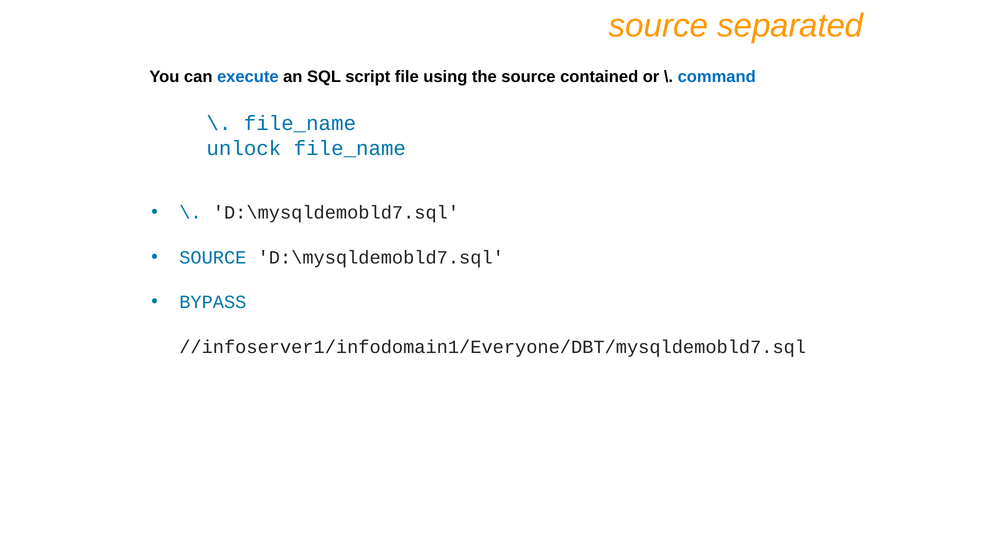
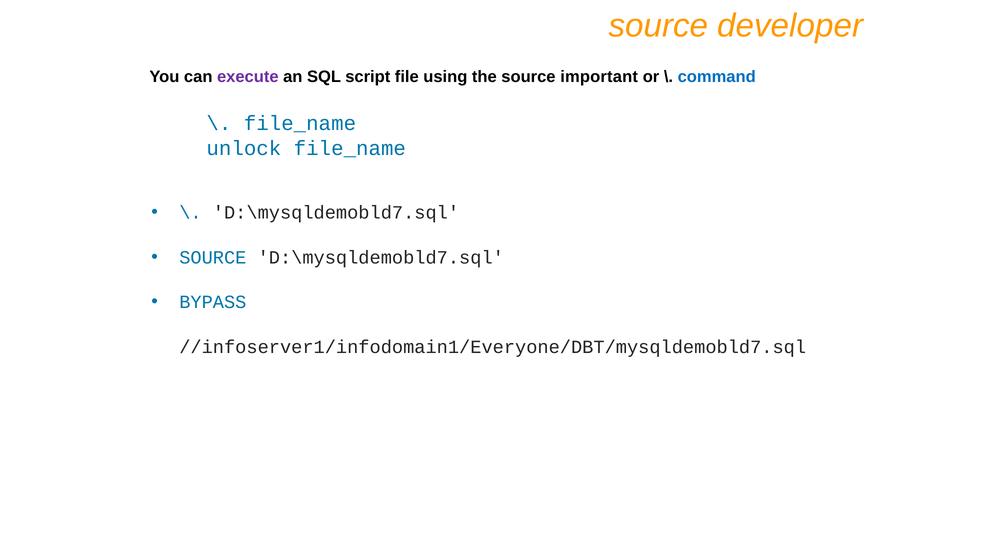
separated: separated -> developer
execute colour: blue -> purple
contained: contained -> important
